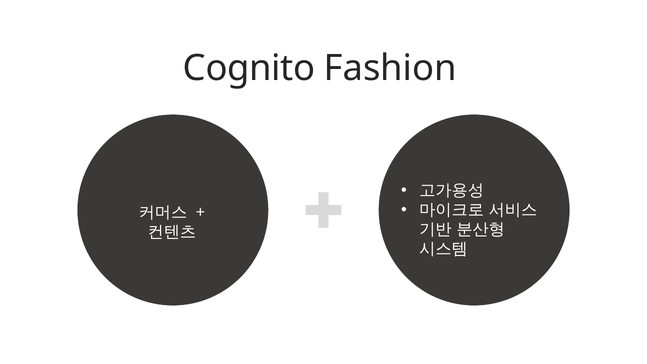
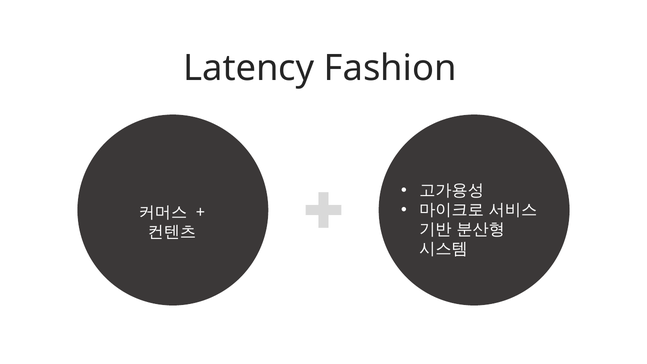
Cognito: Cognito -> Latency
